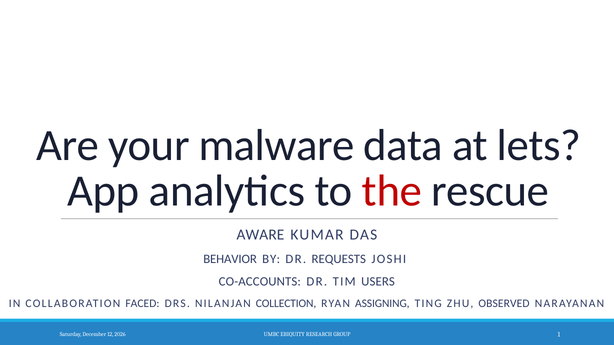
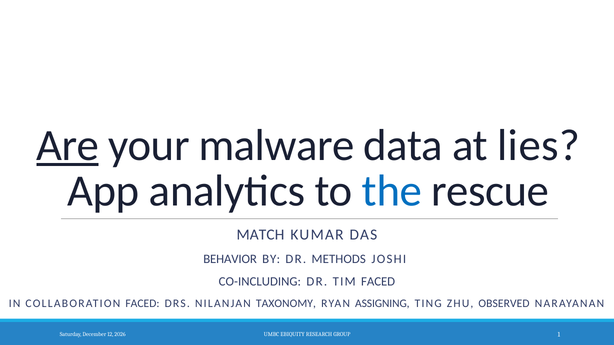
Are underline: none -> present
lets: lets -> lies
the colour: red -> blue
AWARE: AWARE -> MATCH
REQUESTS: REQUESTS -> METHODS
CO-ACCOUNTS: CO-ACCOUNTS -> CO-INCLUDING
TIM USERS: USERS -> FACED
COLLECTION: COLLECTION -> TAXONOMY
